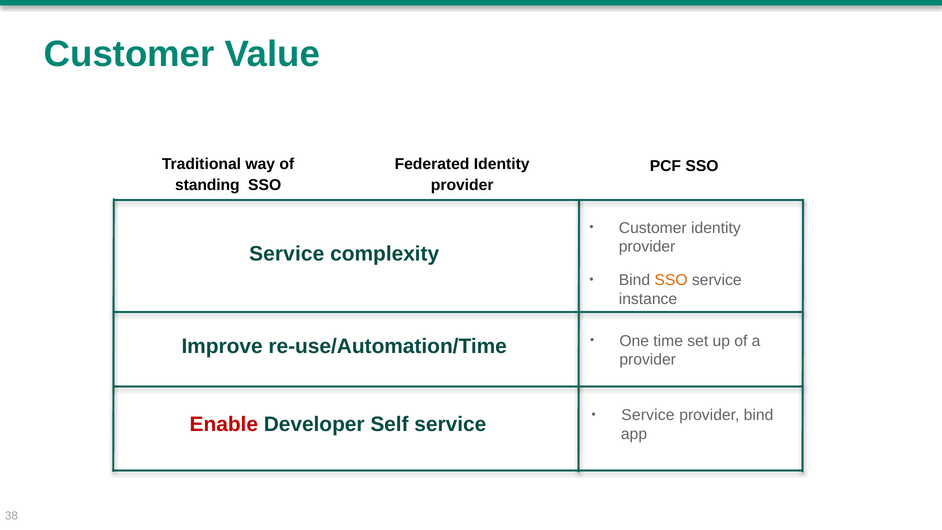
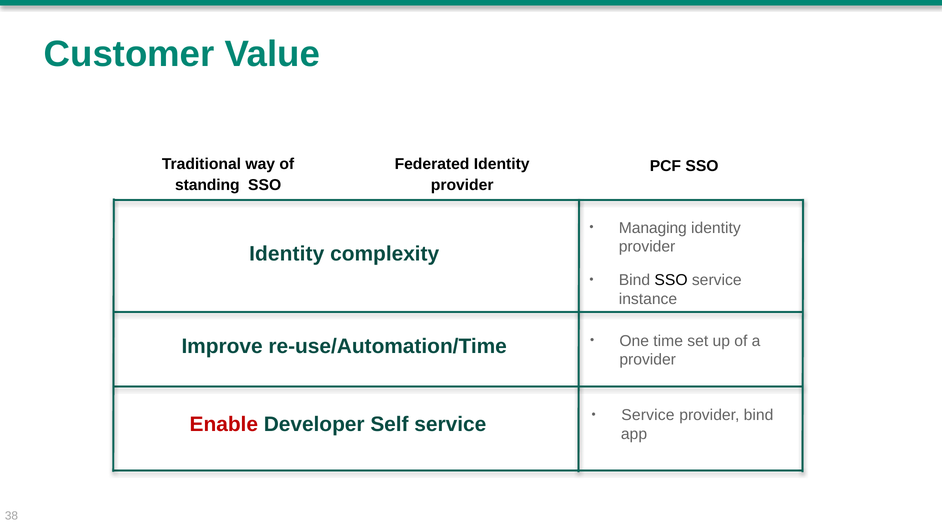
Customer at (653, 228): Customer -> Managing
Service at (287, 254): Service -> Identity
SSO at (671, 280) colour: orange -> black
